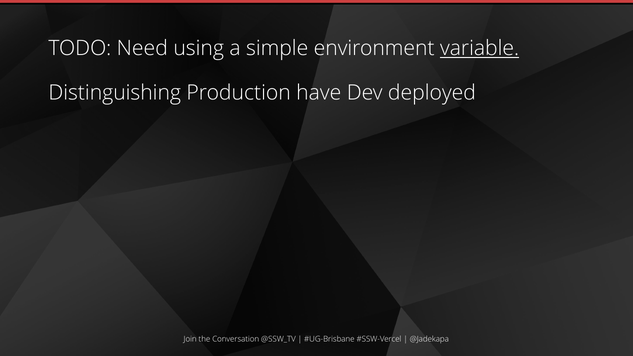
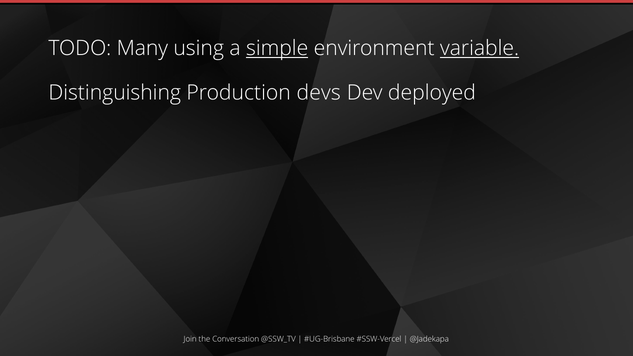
Need: Need -> Many
simple underline: none -> present
have: have -> devs
